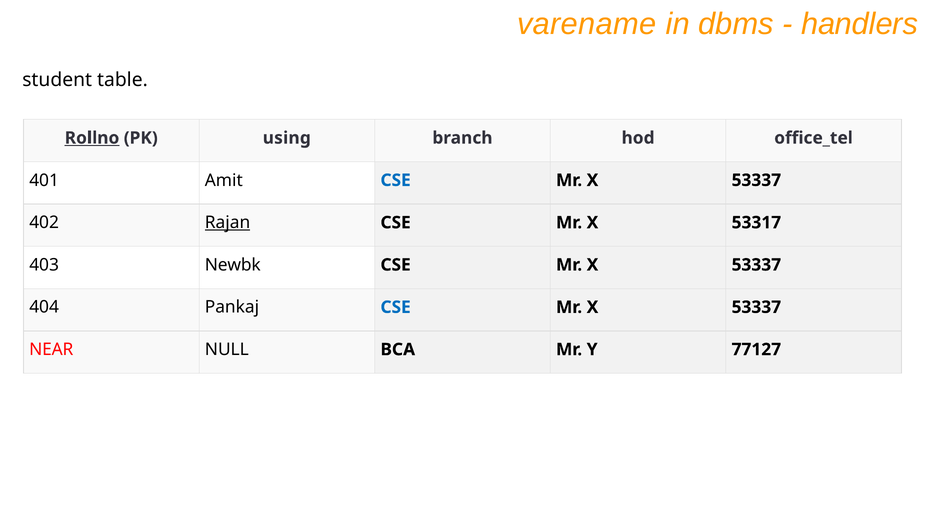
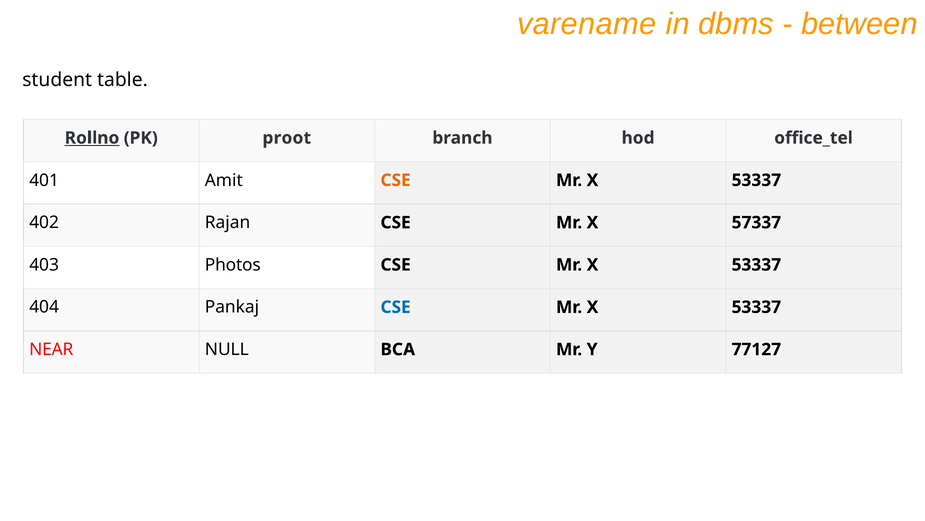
handlers: handlers -> between
using: using -> proot
CSE at (396, 180) colour: blue -> orange
Rajan underline: present -> none
53317: 53317 -> 57337
Newbk: Newbk -> Photos
